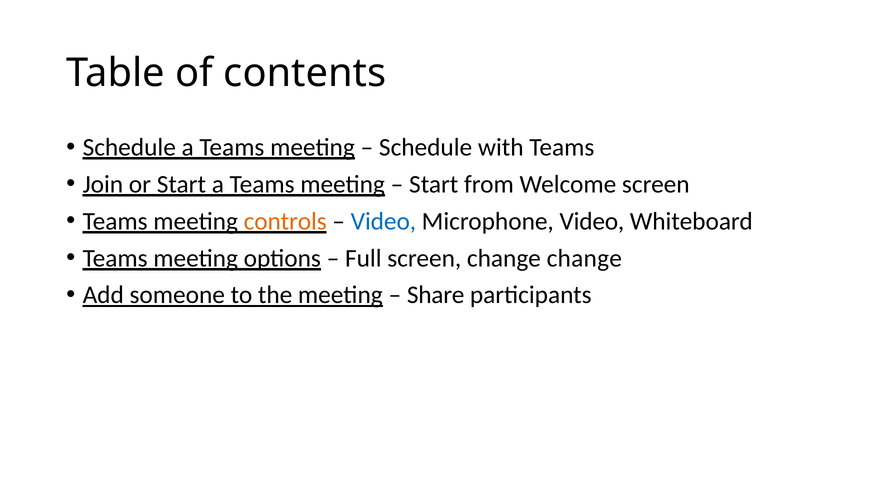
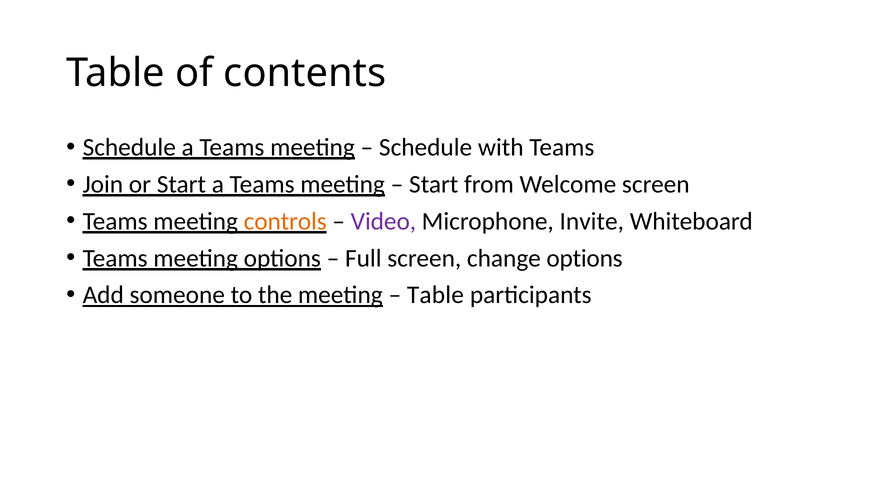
Video at (383, 221) colour: blue -> purple
Microphone Video: Video -> Invite
change change: change -> options
Share at (436, 295): Share -> Table
